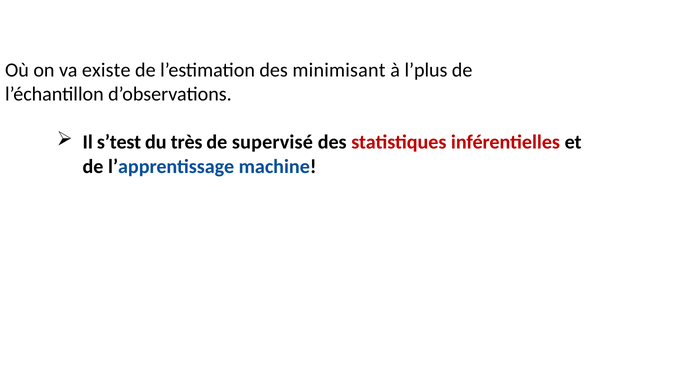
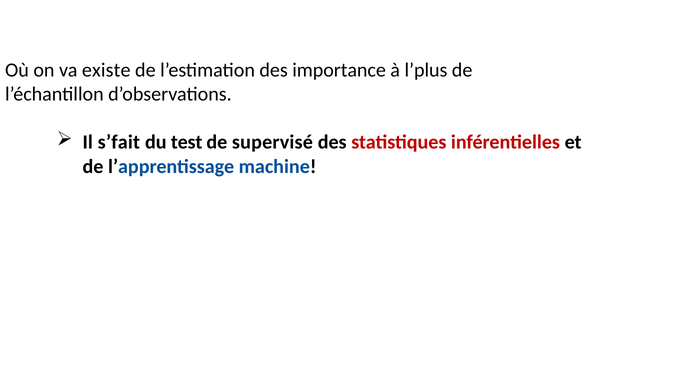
minimisant: minimisant -> importance
s’test: s’test -> s’fait
très: très -> test
